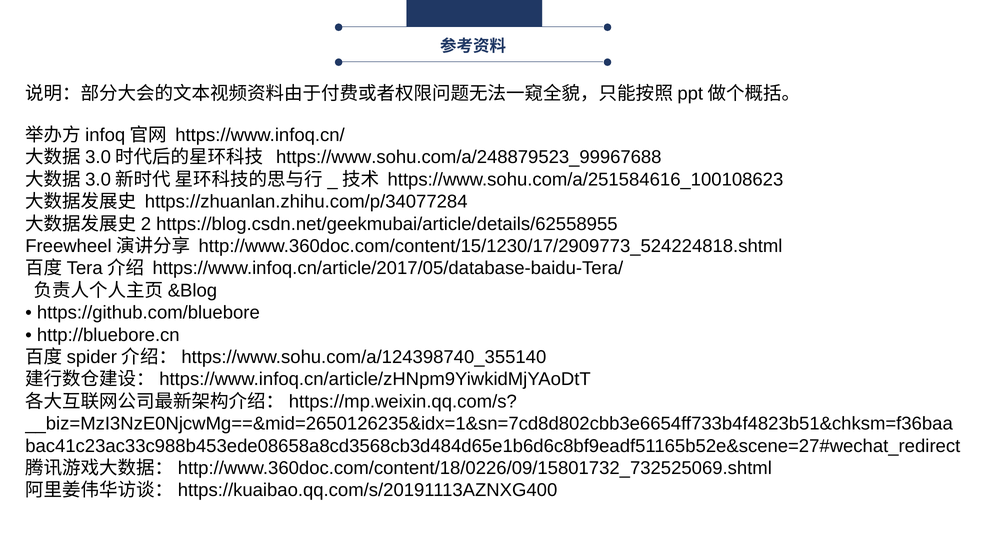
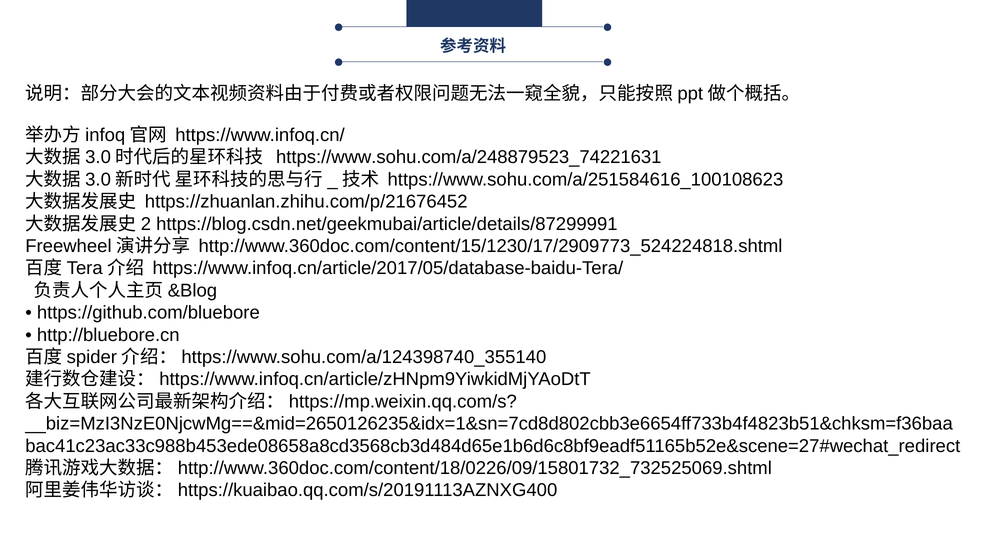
https://www.sohu.com/a/248879523_99967688: https://www.sohu.com/a/248879523_99967688 -> https://www.sohu.com/a/248879523_74221631
https://zhuanlan.zhihu.com/p/34077284: https://zhuanlan.zhihu.com/p/34077284 -> https://zhuanlan.zhihu.com/p/21676452
https://blog.csdn.net/geekmubai/article/details/62558955: https://blog.csdn.net/geekmubai/article/details/62558955 -> https://blog.csdn.net/geekmubai/article/details/87299991
